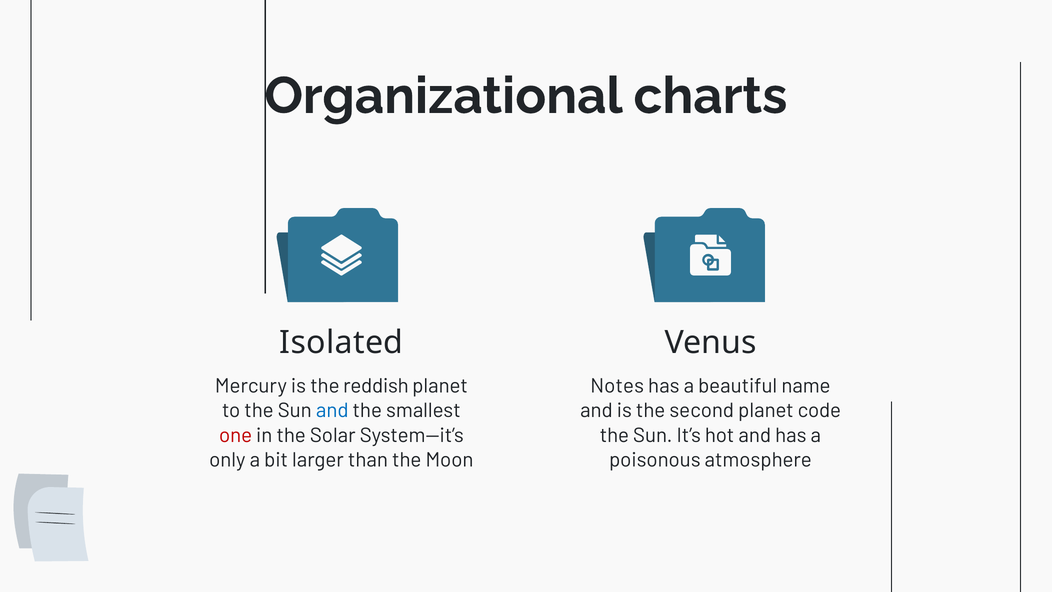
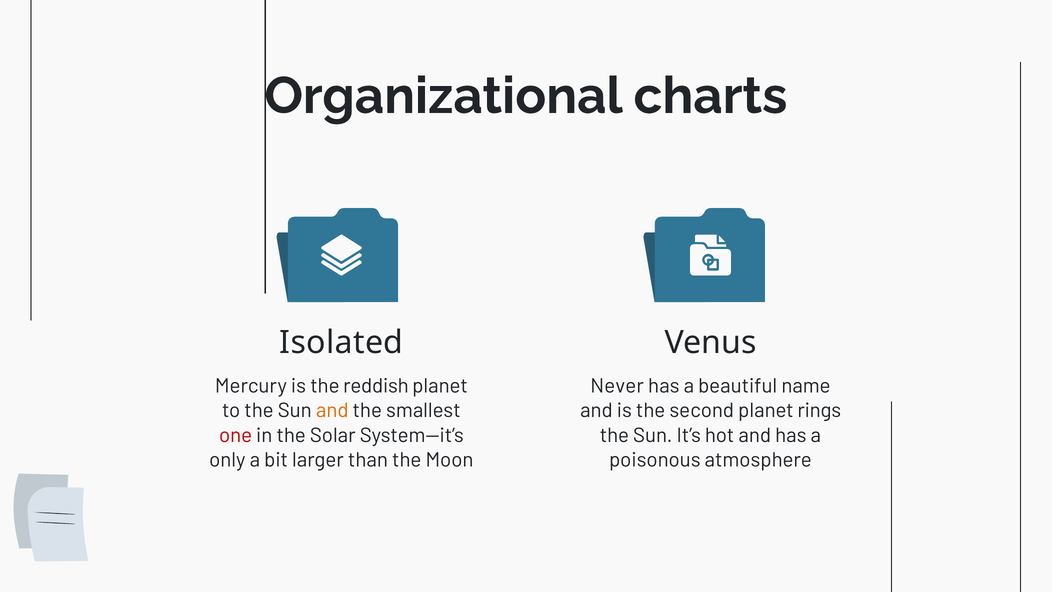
Notes: Notes -> Never
and at (332, 411) colour: blue -> orange
code: code -> rings
